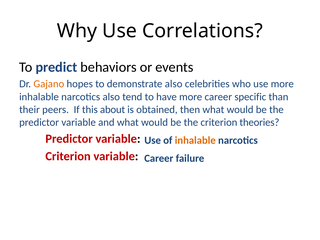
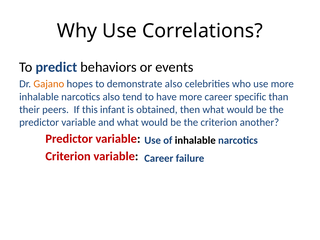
about: about -> infant
theories: theories -> another
inhalable at (195, 140) colour: orange -> black
